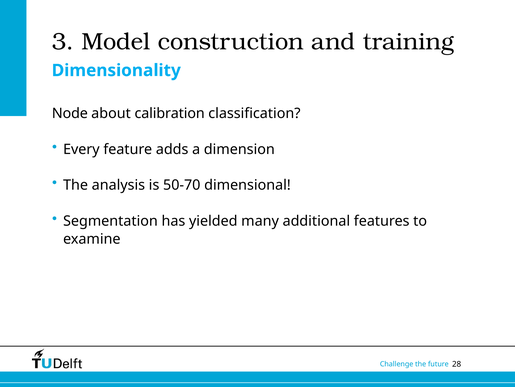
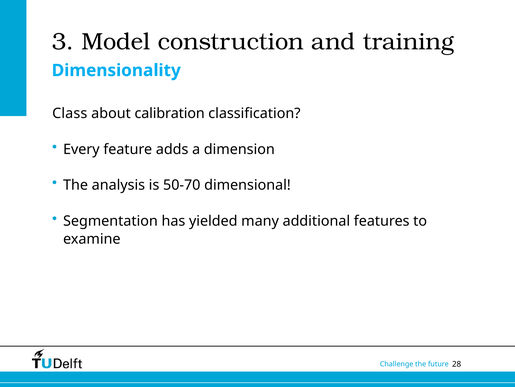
Node: Node -> Class
